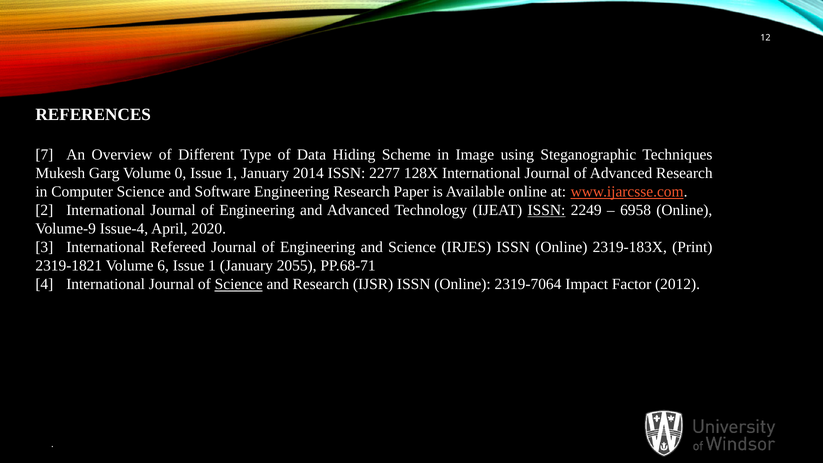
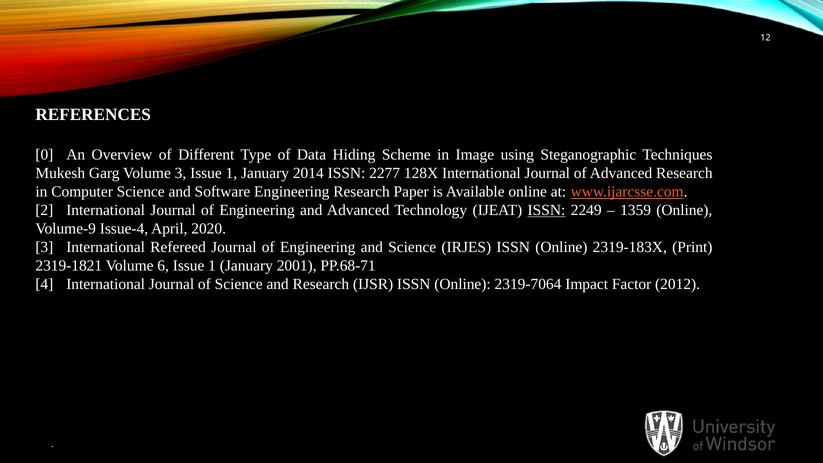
7: 7 -> 0
Volume 0: 0 -> 3
6958: 6958 -> 1359
2055: 2055 -> 2001
Science at (239, 284) underline: present -> none
